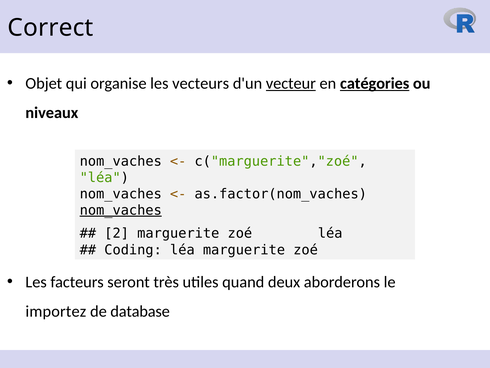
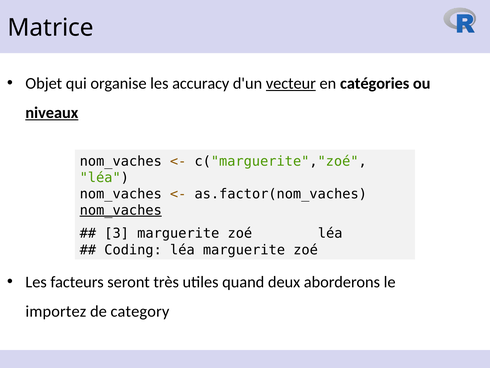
Correct: Correct -> Matrice
vecteurs: vecteurs -> accuracy
catégories underline: present -> none
niveaux underline: none -> present
2: 2 -> 3
database: database -> category
